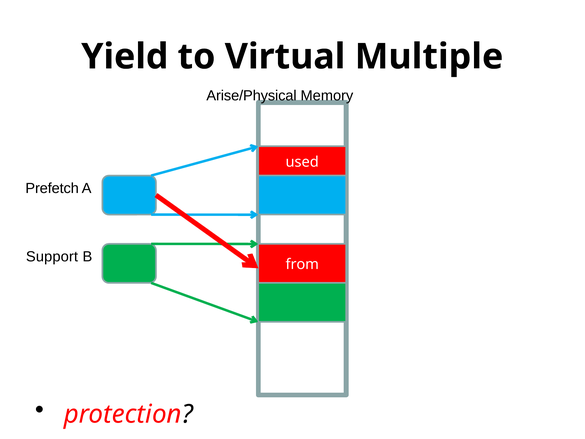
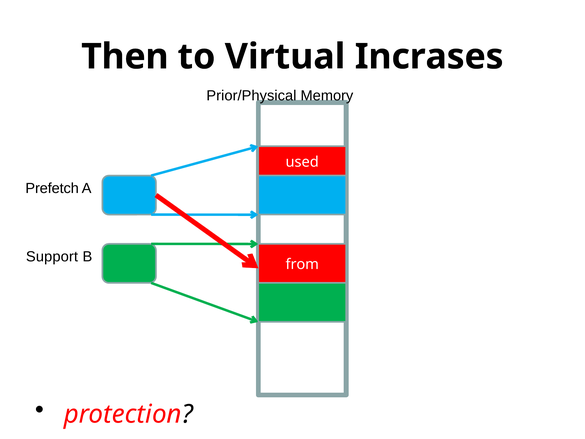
Yield: Yield -> Then
Multiple: Multiple -> Incrases
Arise/Physical: Arise/Physical -> Prior/Physical
